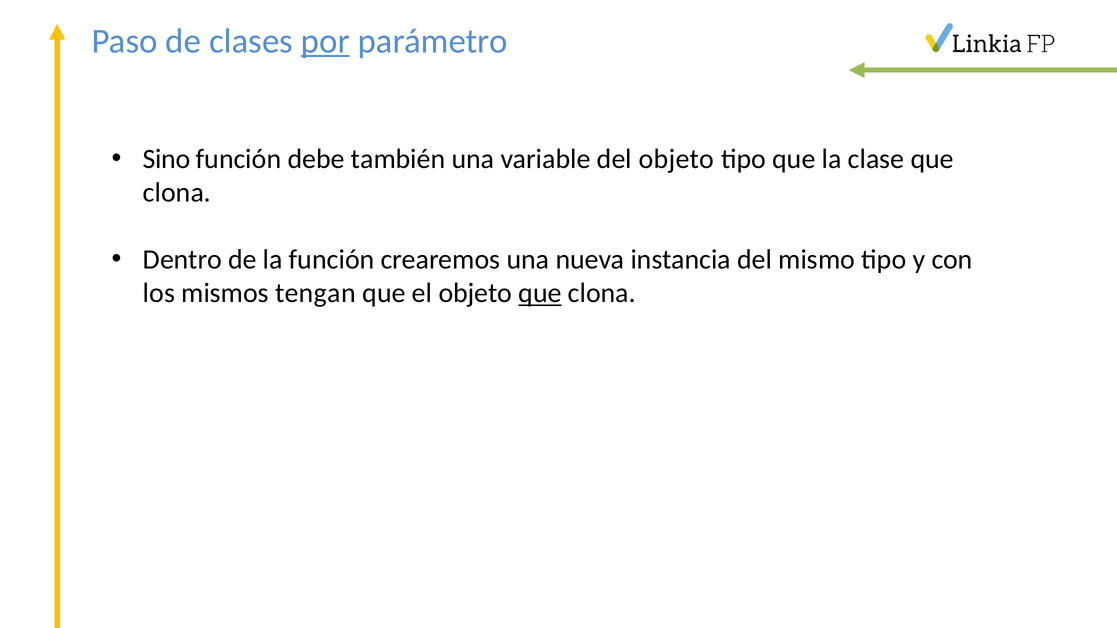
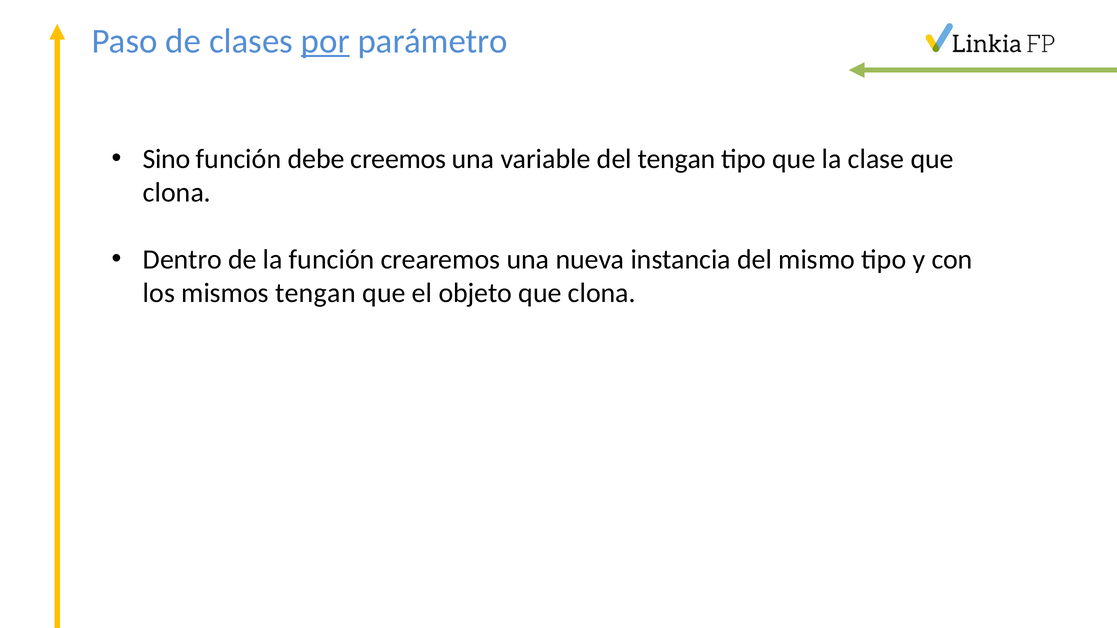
también: también -> creemos
del objeto: objeto -> tengan
que at (540, 293) underline: present -> none
